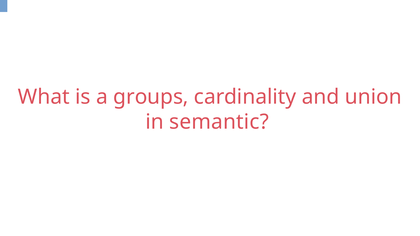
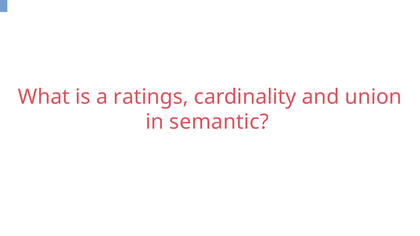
groups: groups -> ratings
